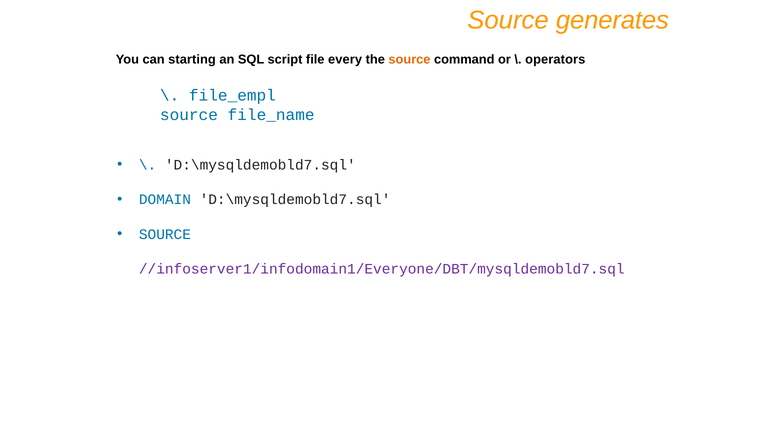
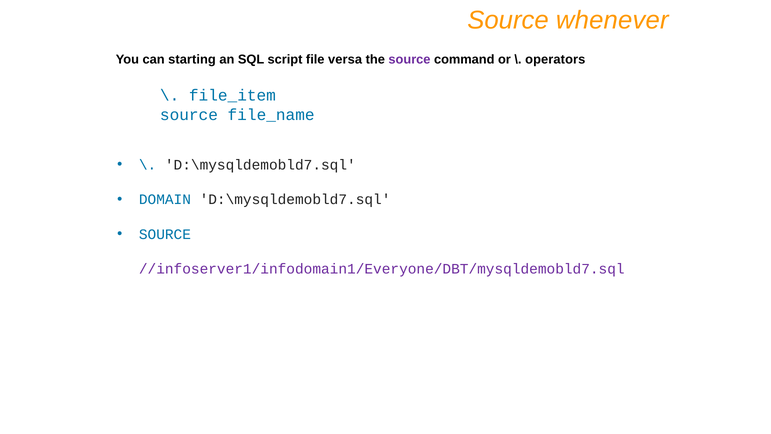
generates: generates -> whenever
every: every -> versa
source at (410, 60) colour: orange -> purple
file_empl: file_empl -> file_item
